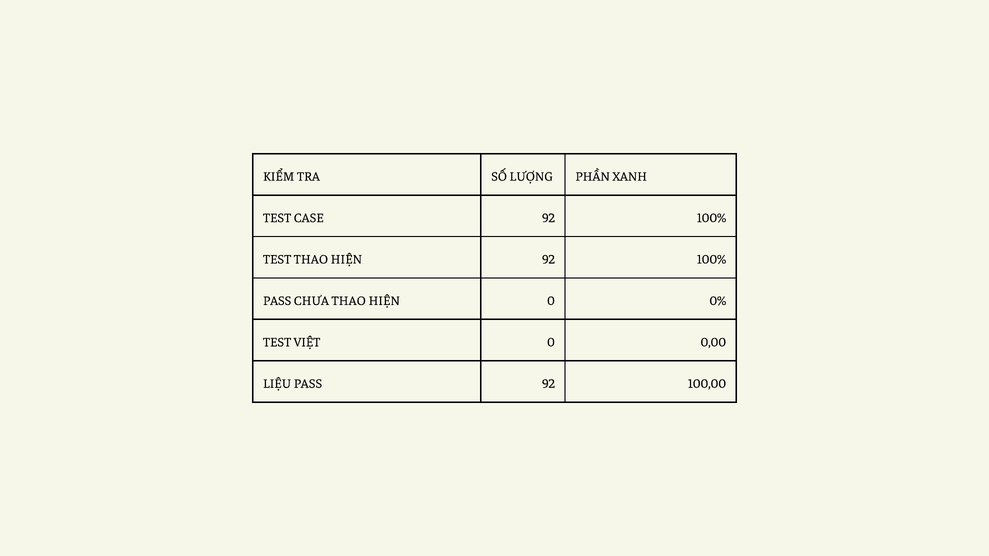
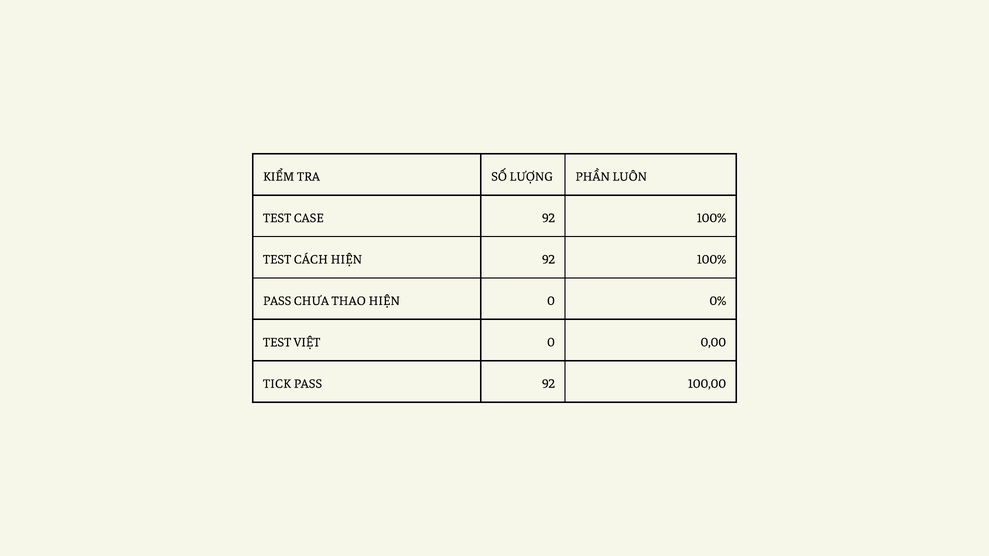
XANH: XANH -> LUÔN
TEST THAO: THAO -> CÁCH
LIỆU: LIỆU -> TICK
